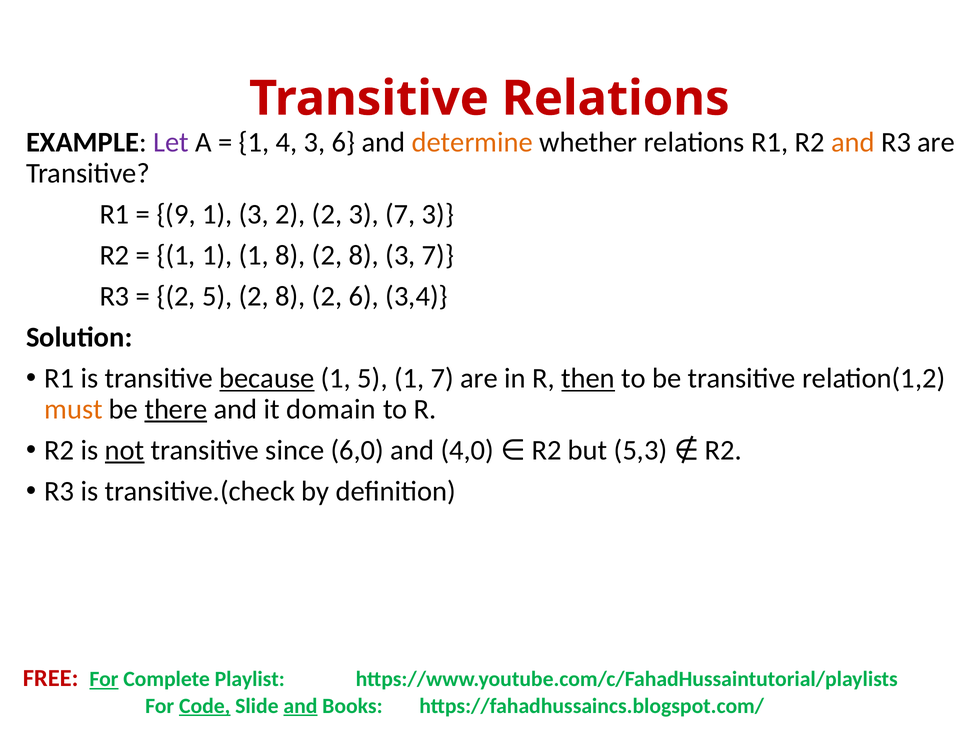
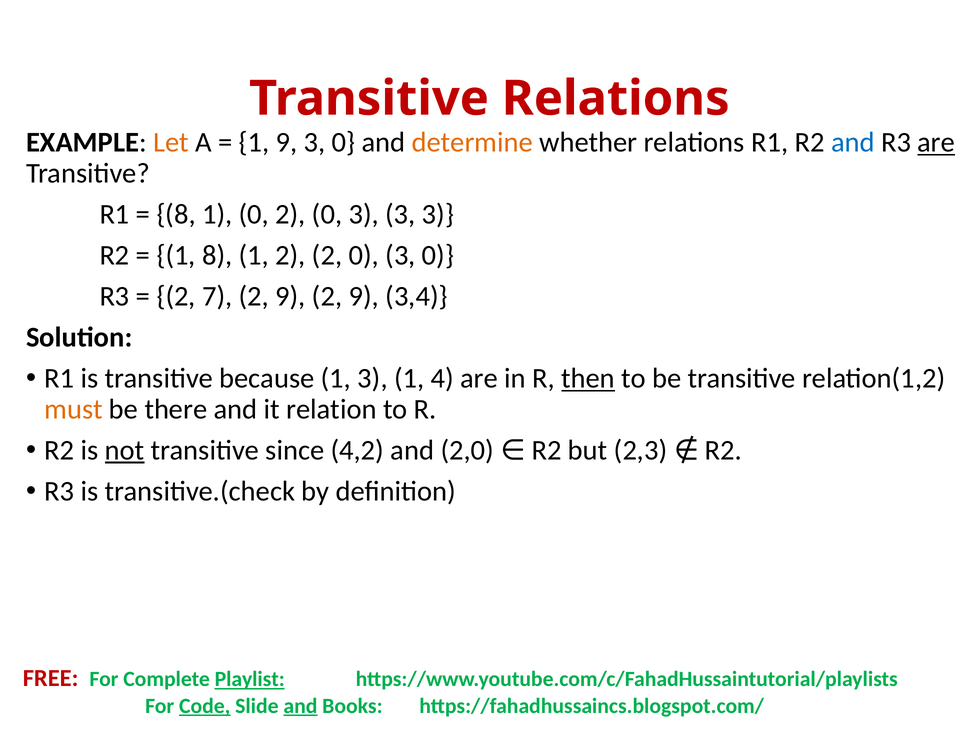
Let colour: purple -> orange
1 4: 4 -> 9
6 at (344, 143): 6 -> 0
and at (853, 143) colour: orange -> blue
are at (936, 143) underline: none -> present
9 at (176, 214): 9 -> 8
1 3: 3 -> 0
2 at (327, 214): 2 -> 0
7 at (400, 214): 7 -> 3
1 at (217, 255): 1 -> 8
1 8: 8 -> 2
8 at (364, 255): 8 -> 0
7 at (438, 255): 7 -> 0
2 5: 5 -> 7
8 at (290, 296): 8 -> 9
6 at (364, 296): 6 -> 9
because underline: present -> none
1 5: 5 -> 3
1 7: 7 -> 4
there underline: present -> none
domain: domain -> relation
6,0: 6,0 -> 4,2
4,0: 4,0 -> 2,0
5,3: 5,3 -> 2,3
For at (104, 680) underline: present -> none
Playlist underline: none -> present
